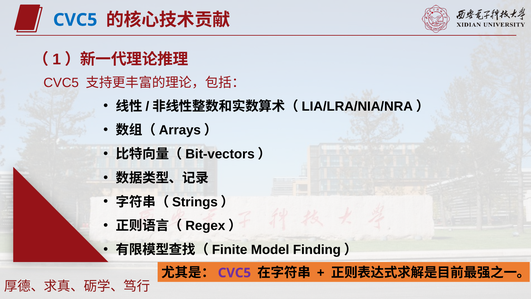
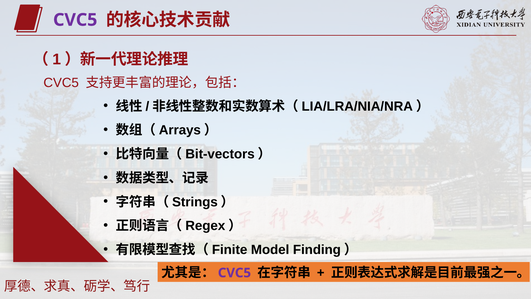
CVC5 at (75, 20) colour: blue -> purple
